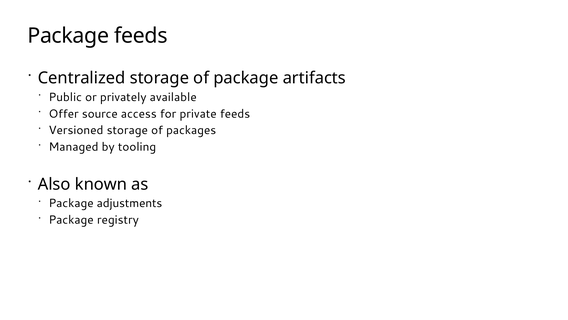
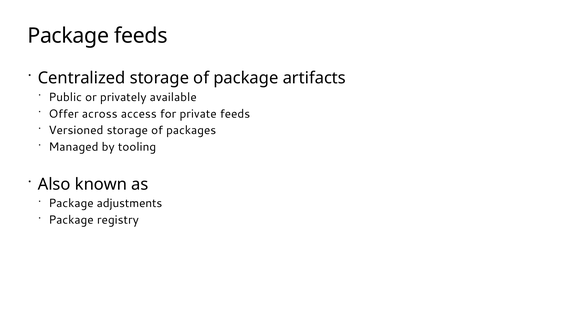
source: source -> across
